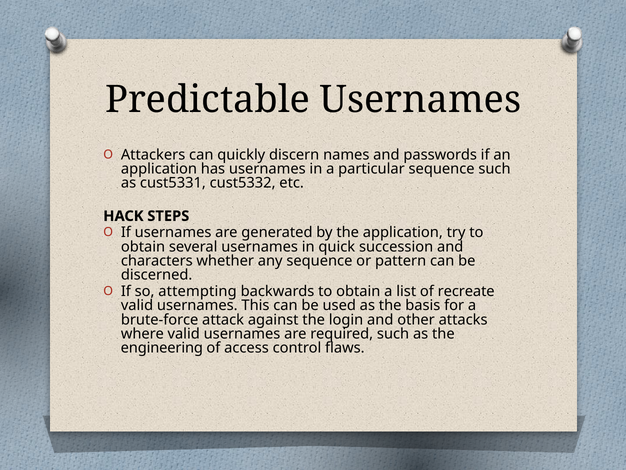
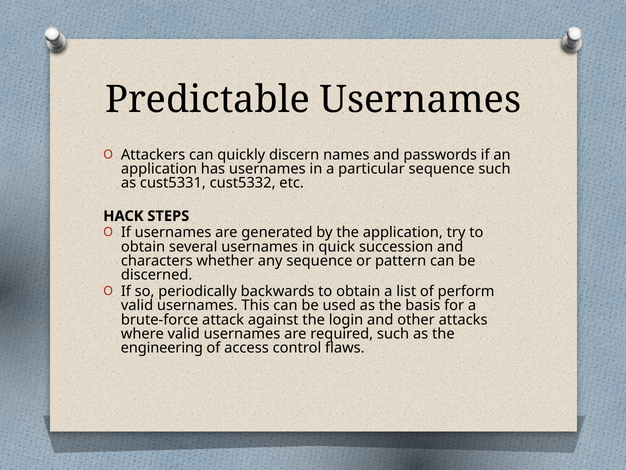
attempting: attempting -> periodically
recreate: recreate -> perform
